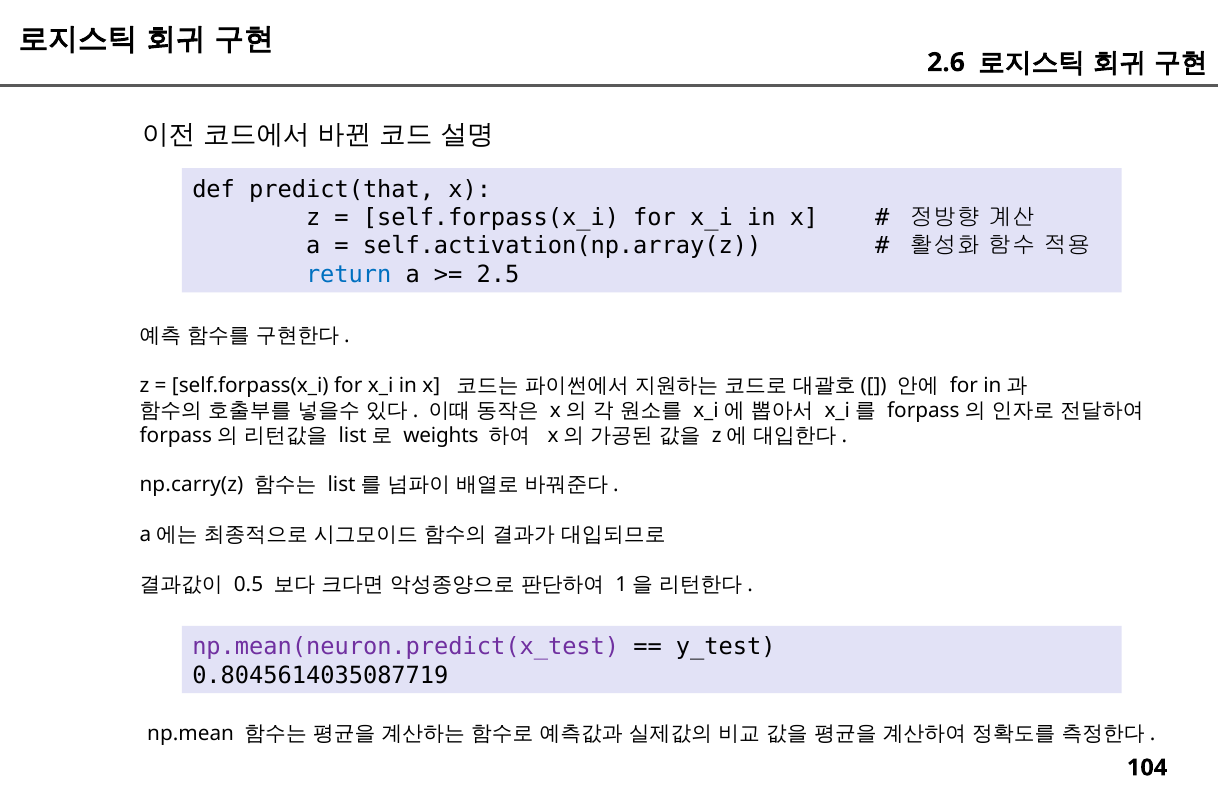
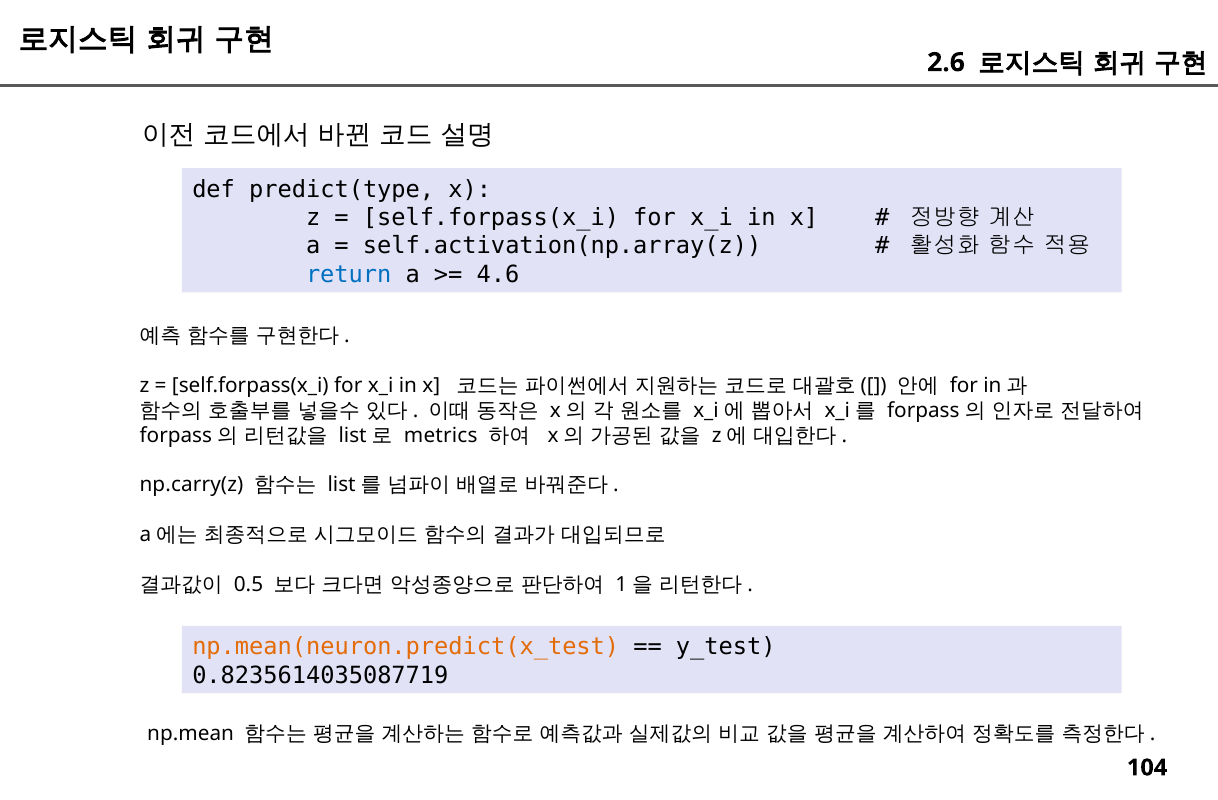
predict(that: predict(that -> predict(type
2.5: 2.5 -> 4.6
weights: weights -> metrics
np.mean(neuron.predict(x_test colour: purple -> orange
0.8045614035087719: 0.8045614035087719 -> 0.8235614035087719
